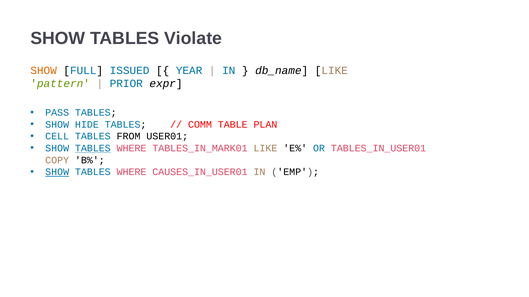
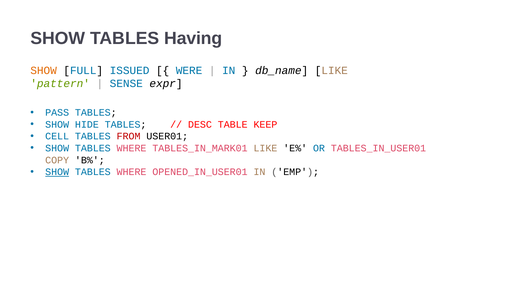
Violate: Violate -> Having
YEAR: YEAR -> WERE
PRIOR: PRIOR -> SENSE
COMM: COMM -> DESC
PLAN: PLAN -> KEEP
FROM colour: black -> red
TABLES at (93, 149) underline: present -> none
CAUSES_IN_USER01: CAUSES_IN_USER01 -> OPENED_IN_USER01
